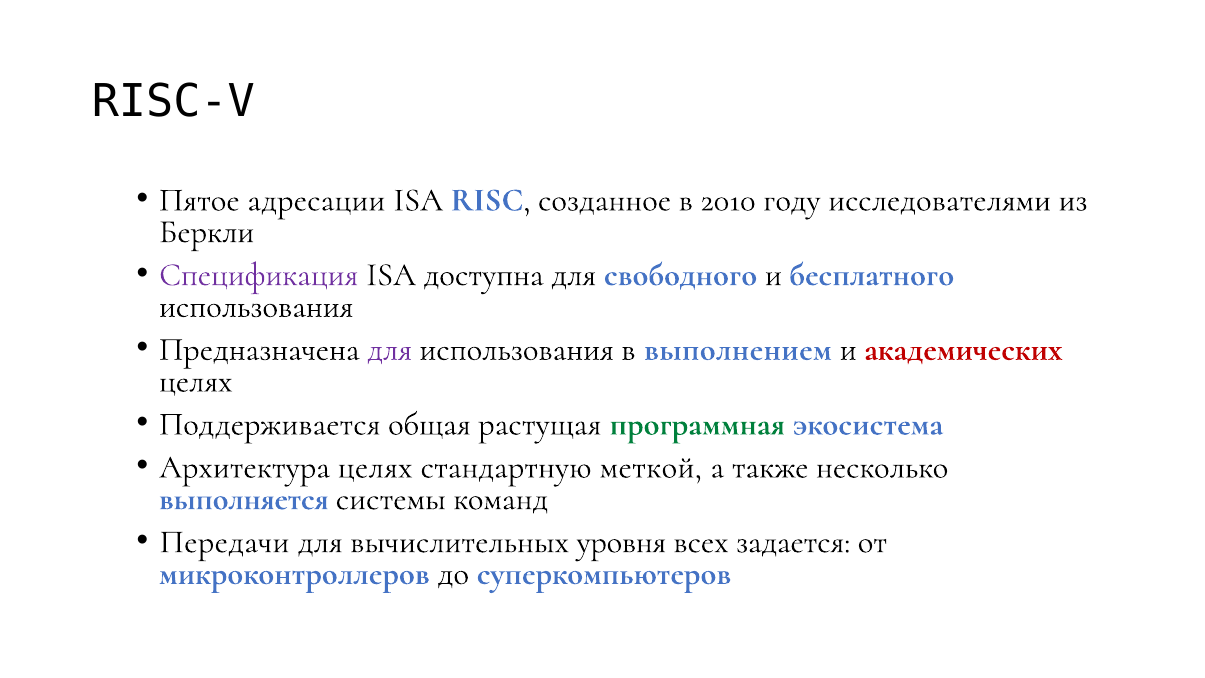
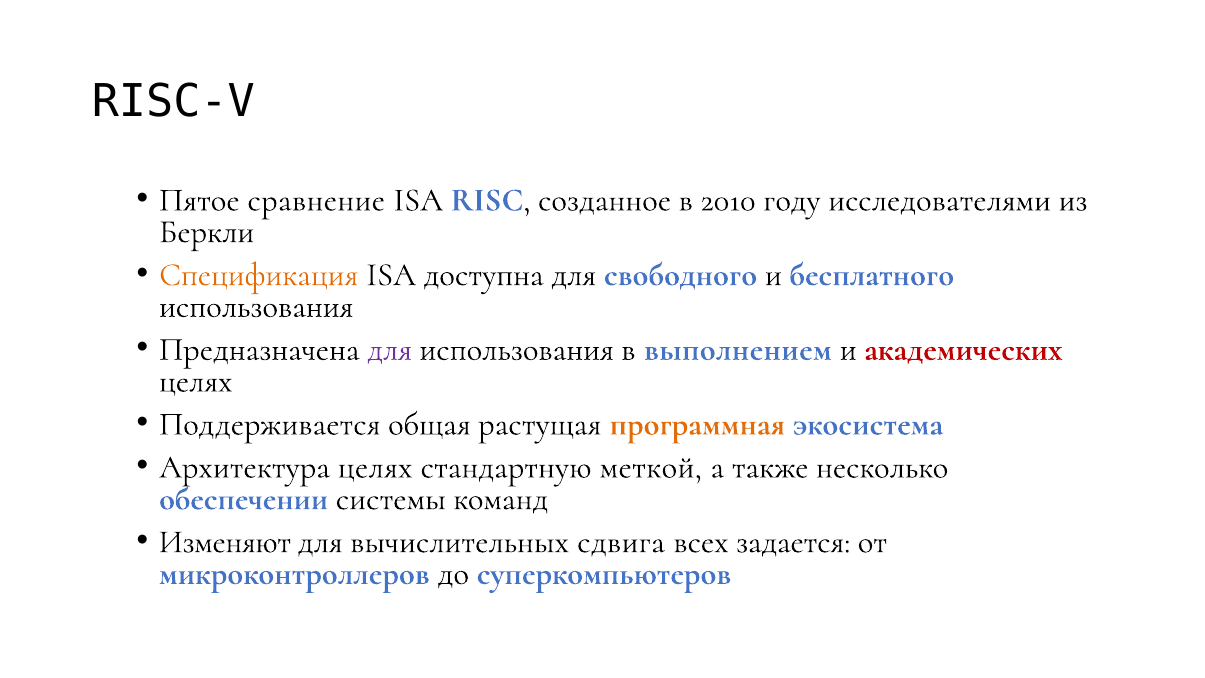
адресации: адресации -> сравнение
Спецификация colour: purple -> orange
программная colour: green -> orange
выполняется: выполняется -> обеспечении
Передачи: Передачи -> Изменяют
уровня: уровня -> сдвига
